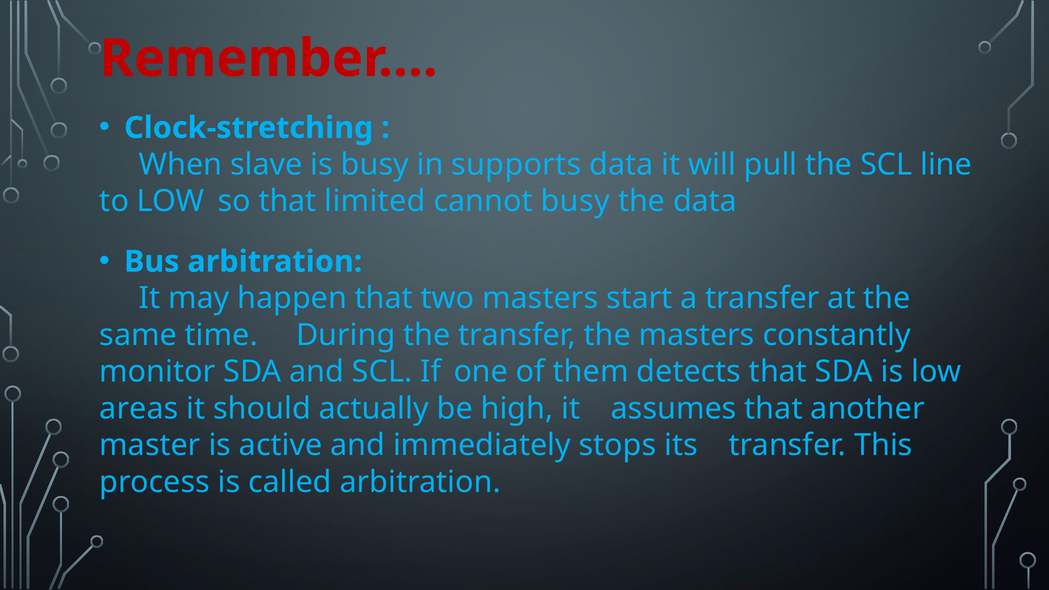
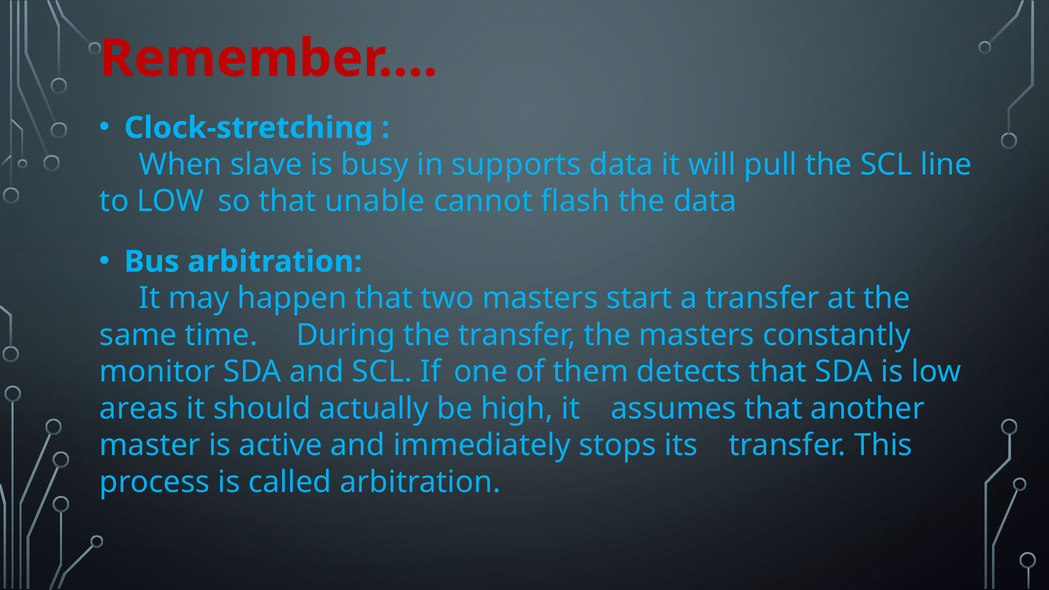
limited: limited -> unable
cannot busy: busy -> flash
